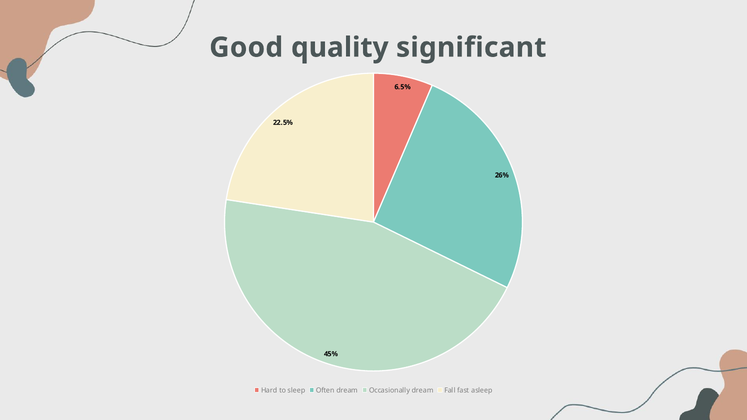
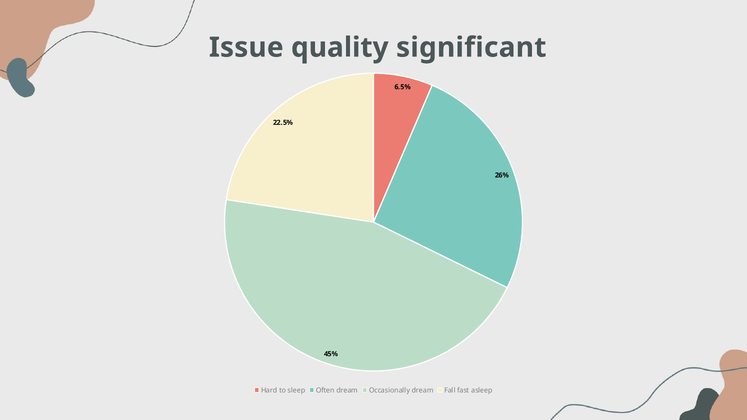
Good: Good -> Issue
